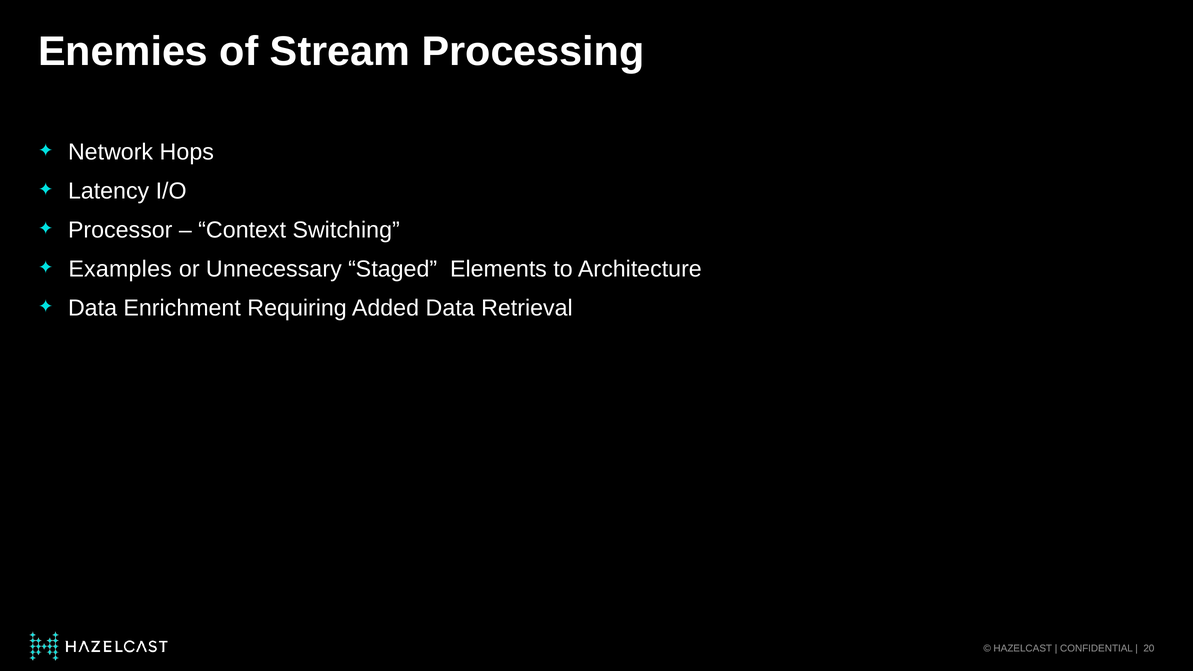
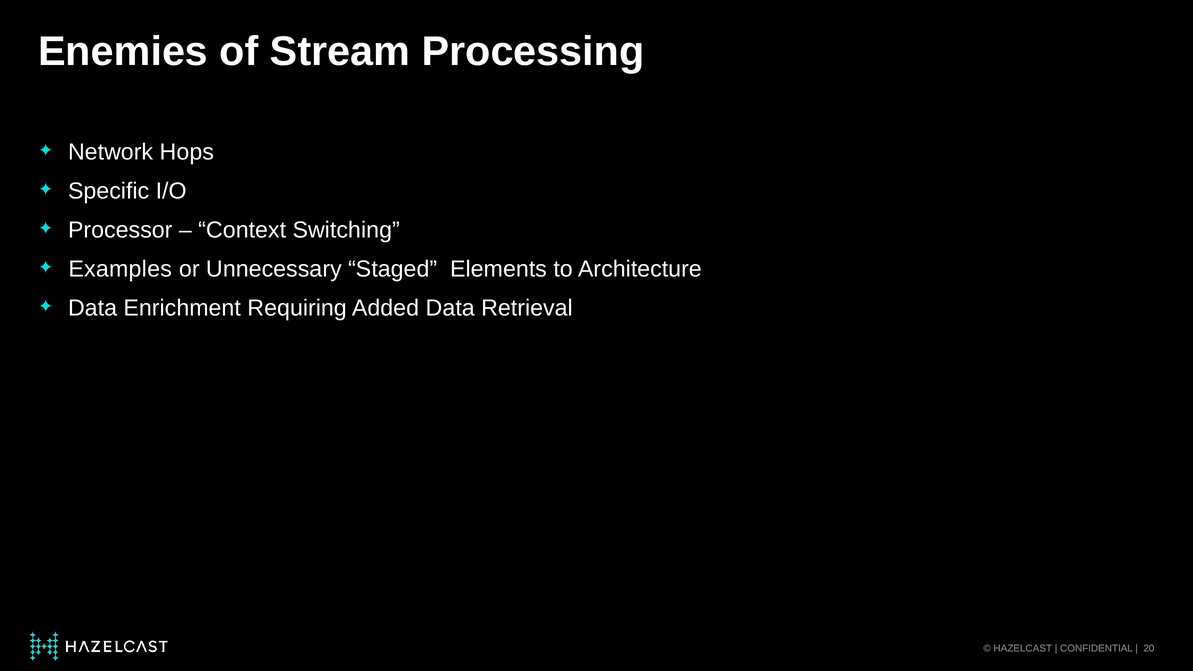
Latency: Latency -> Specific
